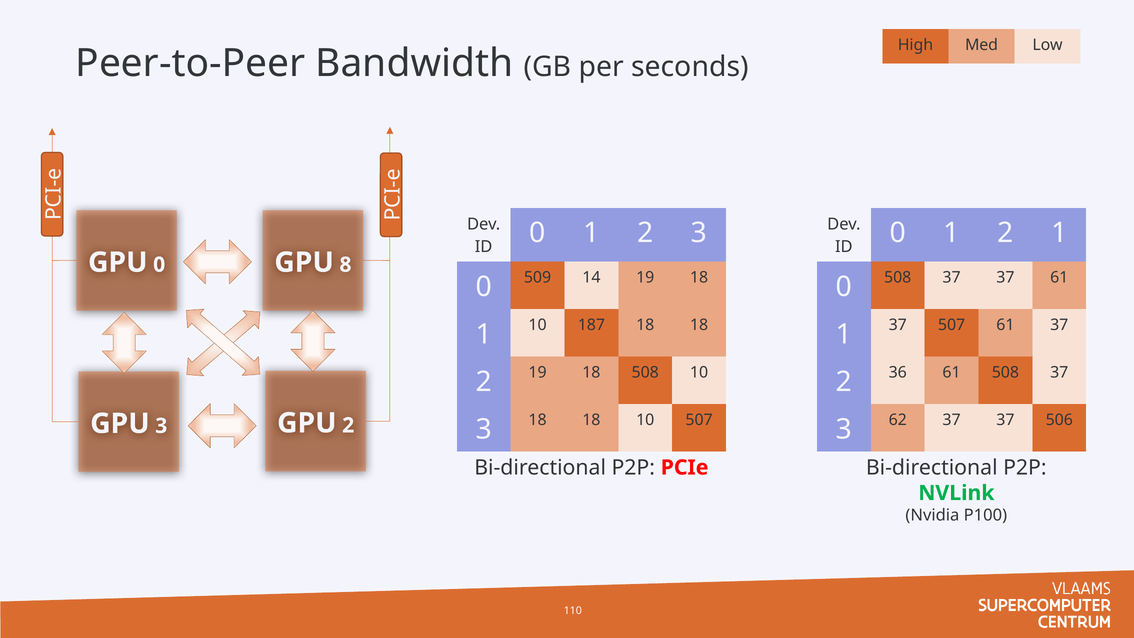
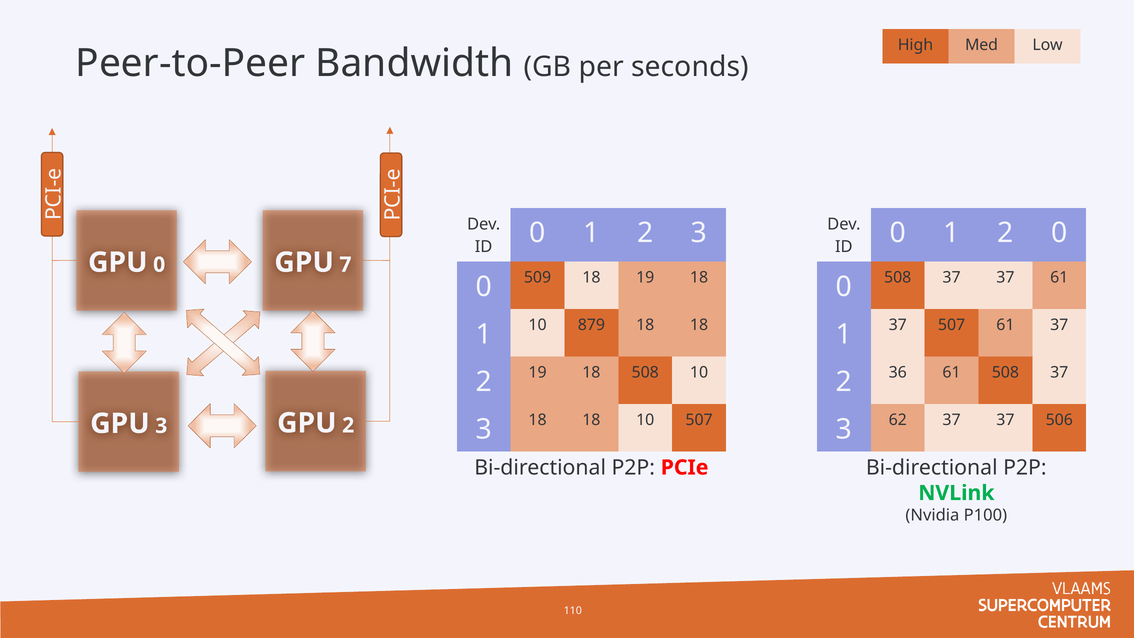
2 1: 1 -> 0
8: 8 -> 7
509 14: 14 -> 18
187: 187 -> 879
